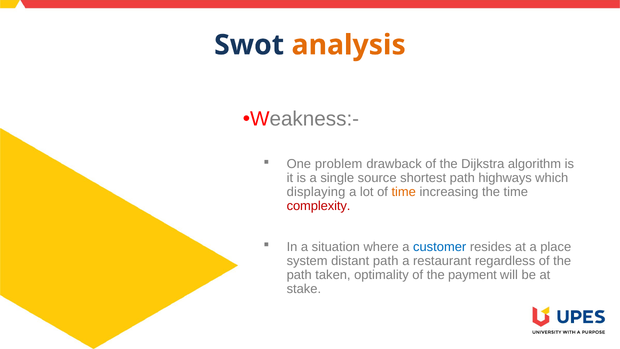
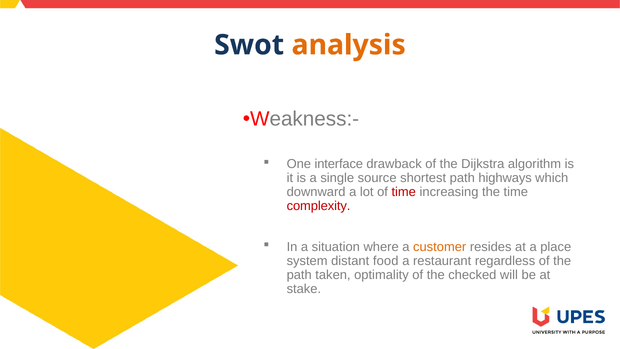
problem: problem -> interface
displaying: displaying -> downward
time at (404, 192) colour: orange -> red
customer colour: blue -> orange
distant path: path -> food
payment: payment -> checked
